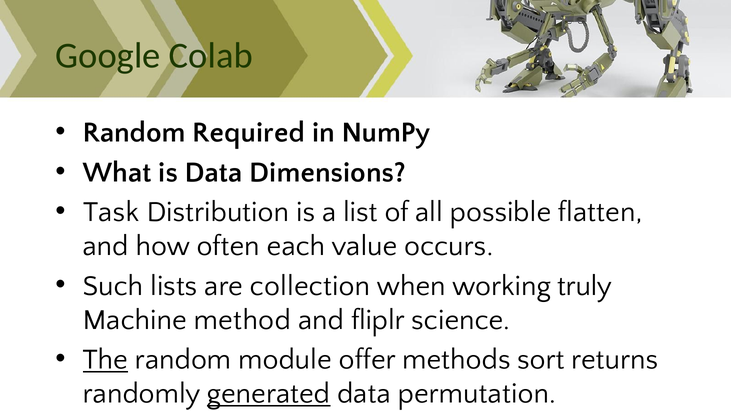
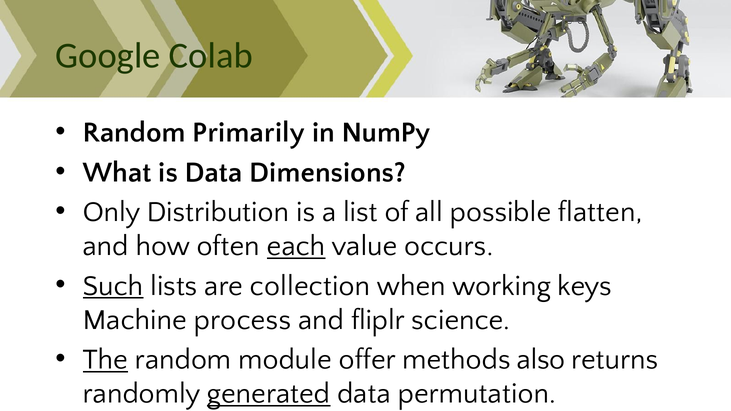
Required: Required -> Primarily
Task: Task -> Only
each underline: none -> present
Such underline: none -> present
truly: truly -> keys
method: method -> process
sort: sort -> also
